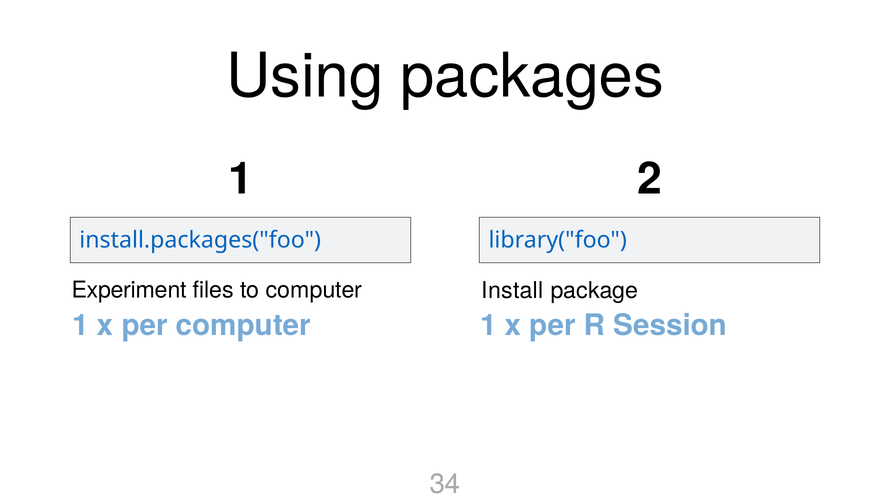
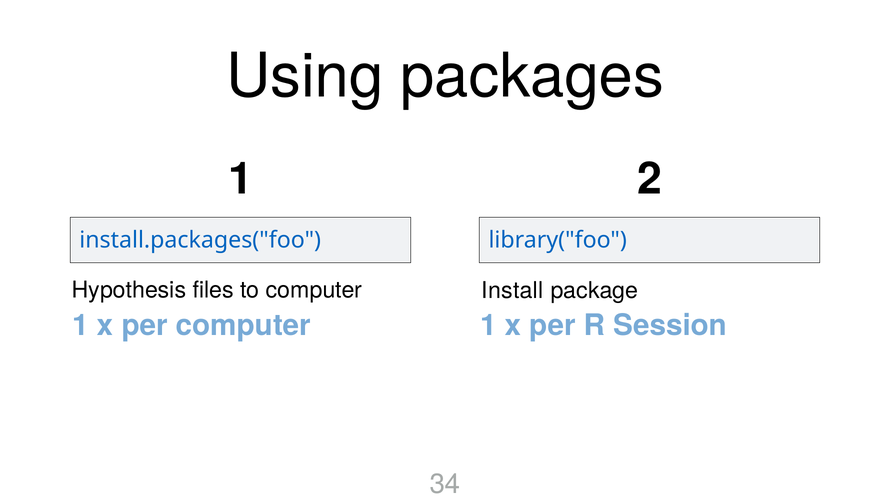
Experiment: Experiment -> Hypothesis
